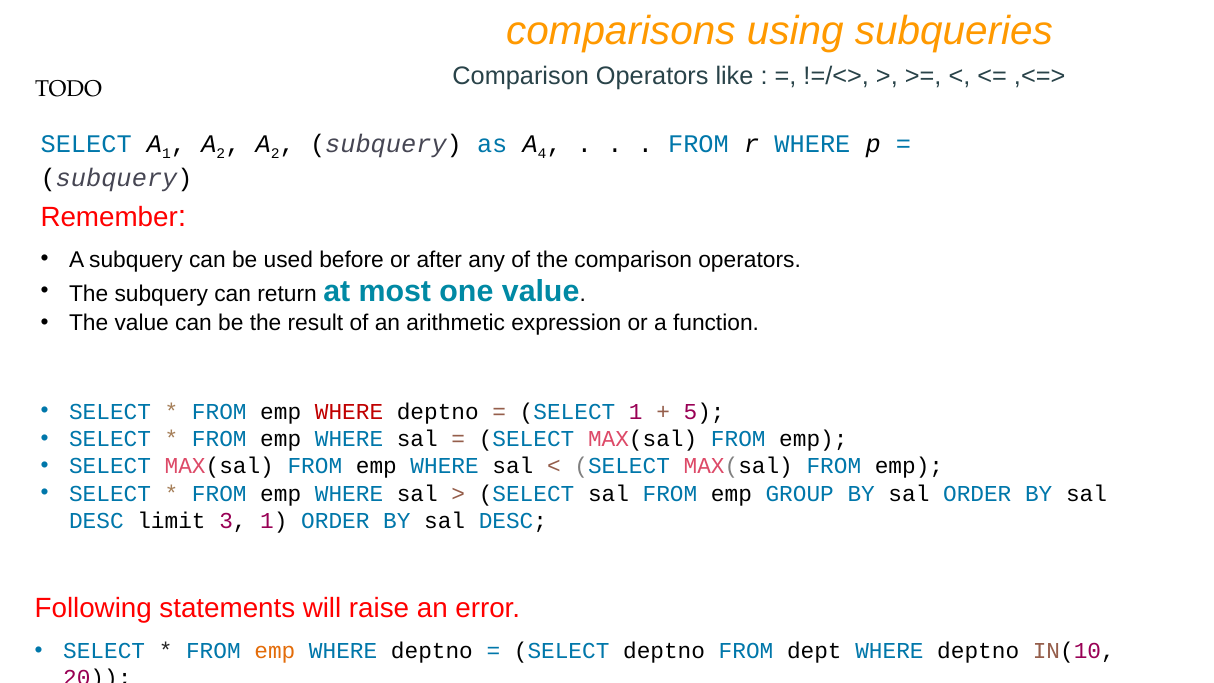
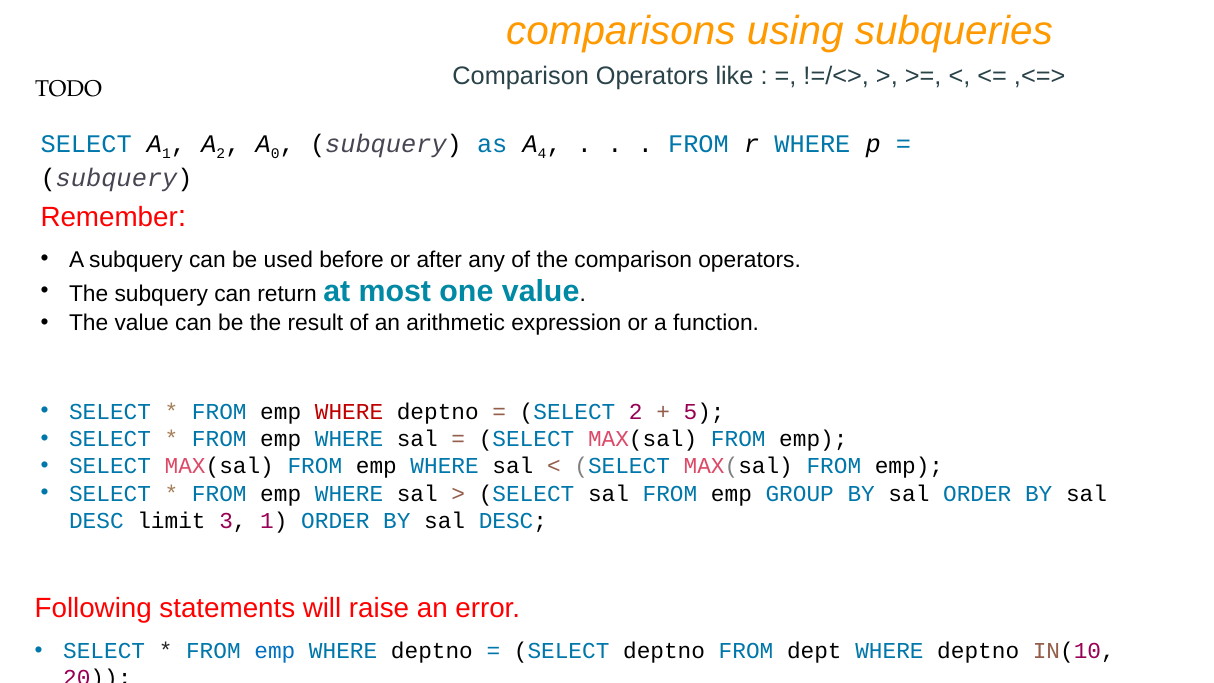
2 at (275, 154): 2 -> 0
SELECT 1: 1 -> 2
emp at (275, 651) colour: orange -> blue
